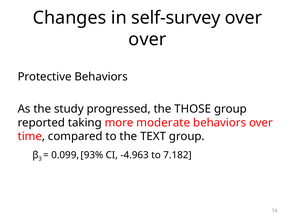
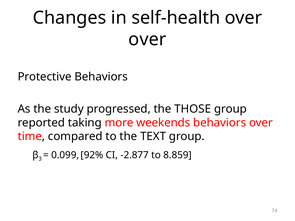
self-survey: self-survey -> self-health
moderate: moderate -> weekends
93%: 93% -> 92%
-4.963: -4.963 -> -2.877
7.182: 7.182 -> 8.859
